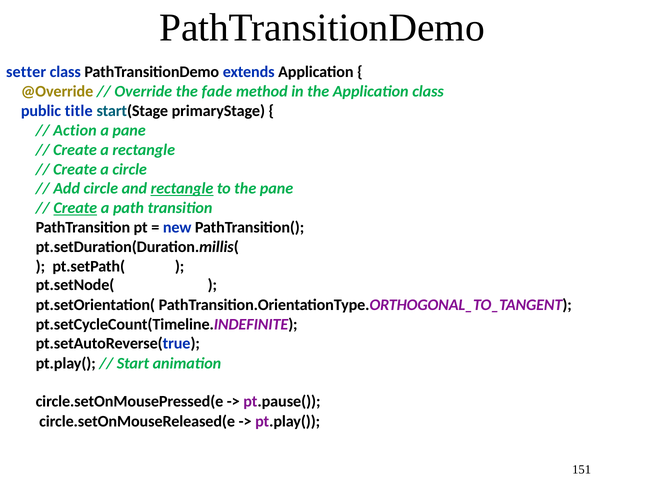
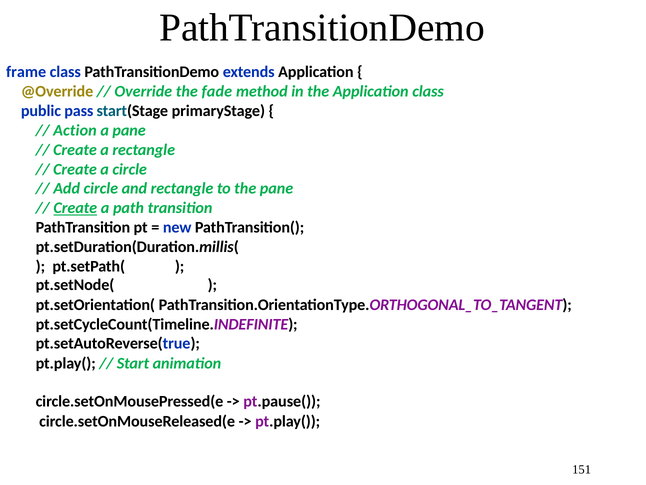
setter: setter -> frame
title: title -> pass
rectangle at (182, 188) underline: present -> none
